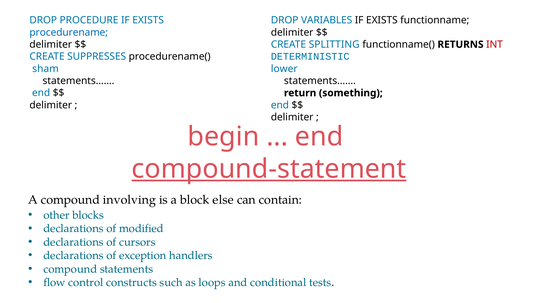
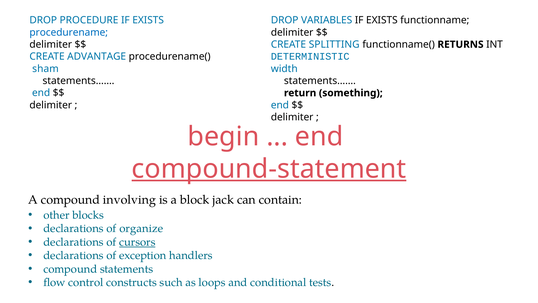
INT colour: red -> black
SUPPRESSES: SUPPRESSES -> ADVANTAGE
lower: lower -> width
else: else -> jack
modified: modified -> organize
cursors underline: none -> present
